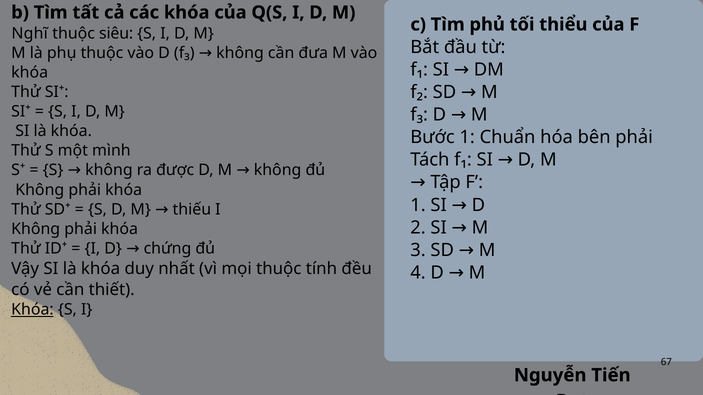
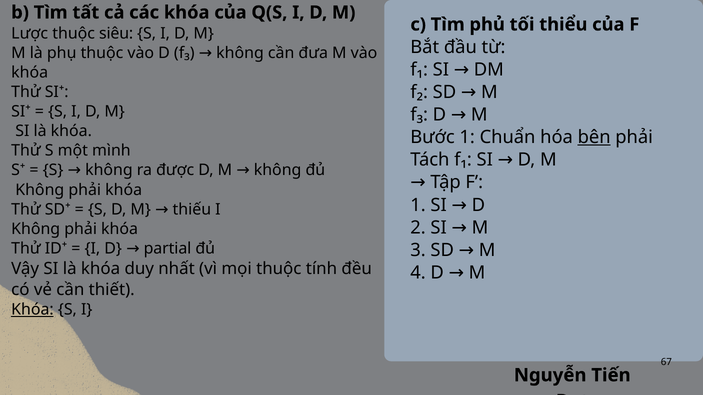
Nghĩ: Nghĩ -> Lược
bên underline: none -> present
chứng: chứng -> partial
